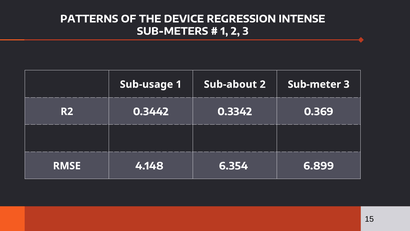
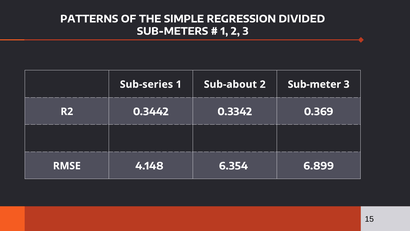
DEVICE: DEVICE -> SIMPLE
INTENSE: INTENSE -> DIVIDED
Sub-usage: Sub-usage -> Sub-series
